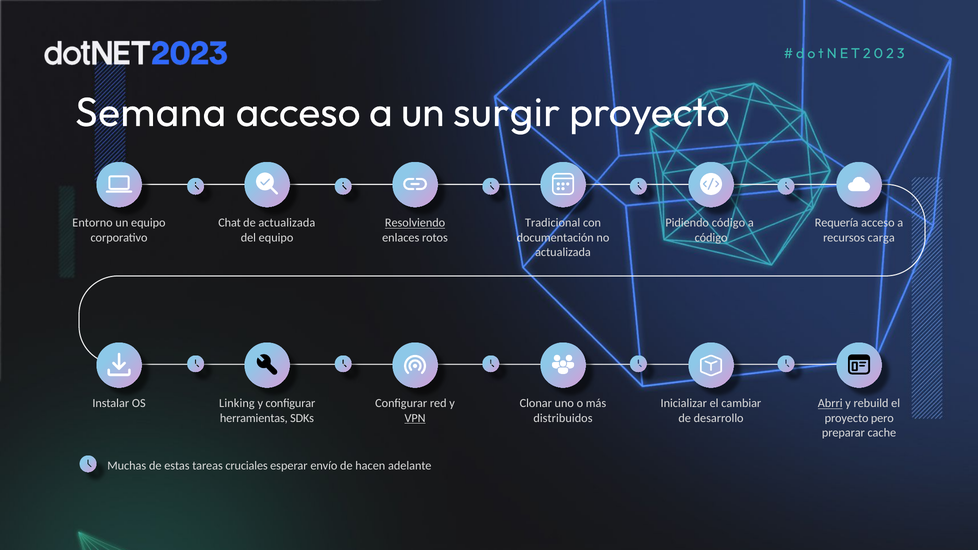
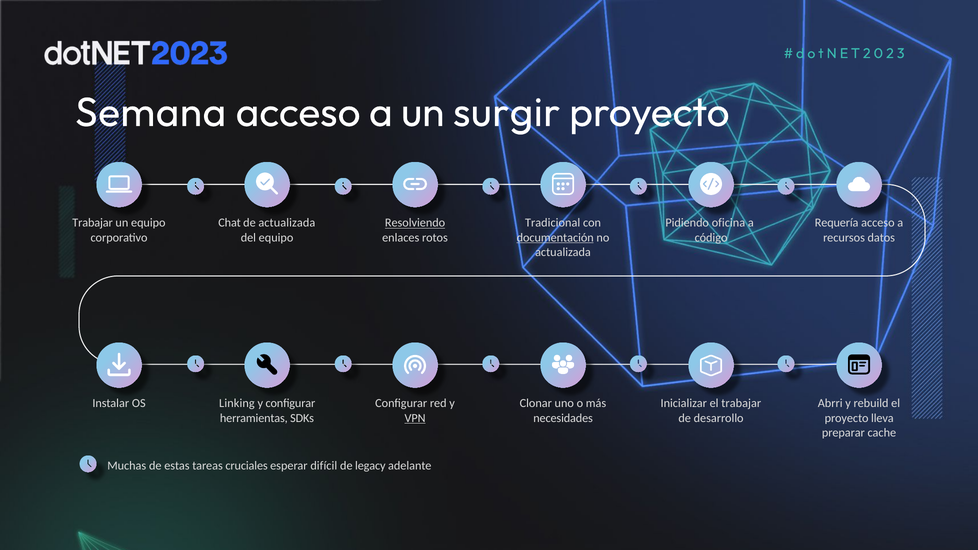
Pidiendo código: código -> oficina
Entorno at (93, 223): Entorno -> Trabajar
documentación underline: none -> present
carga: carga -> datos
el cambiar: cambiar -> trabajar
Abrri underline: present -> none
distribuidos: distribuidos -> necesidades
pero: pero -> lleva
envío: envío -> difícil
hacen: hacen -> legacy
